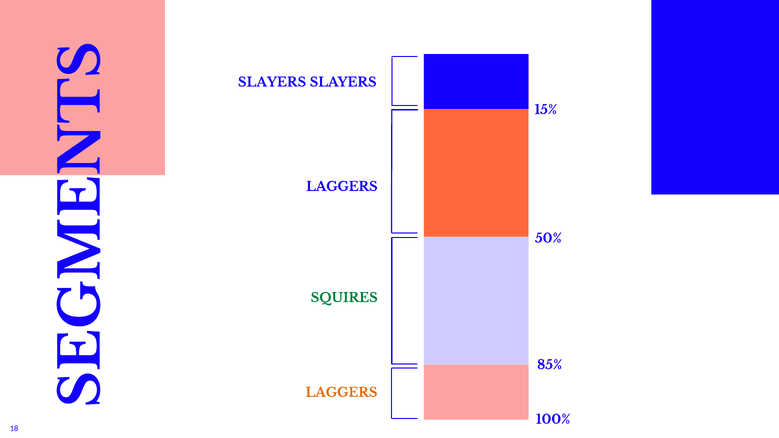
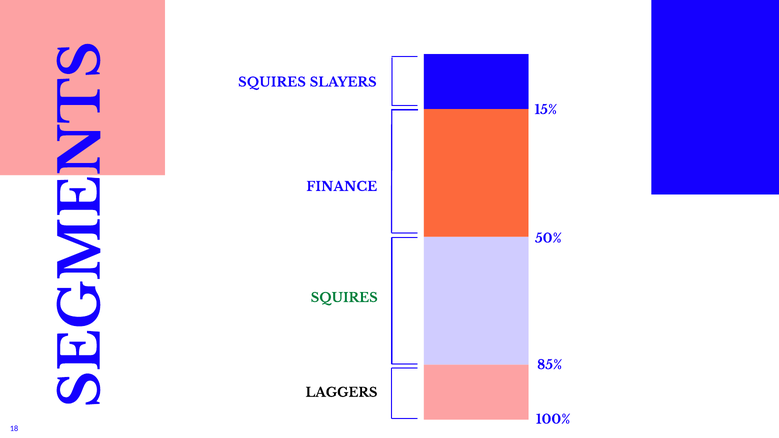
SLAYERS at (272, 82): SLAYERS -> SQUIRES
LAGGERS at (342, 187): LAGGERS -> FINANCE
LAGGERS at (342, 393) colour: orange -> black
